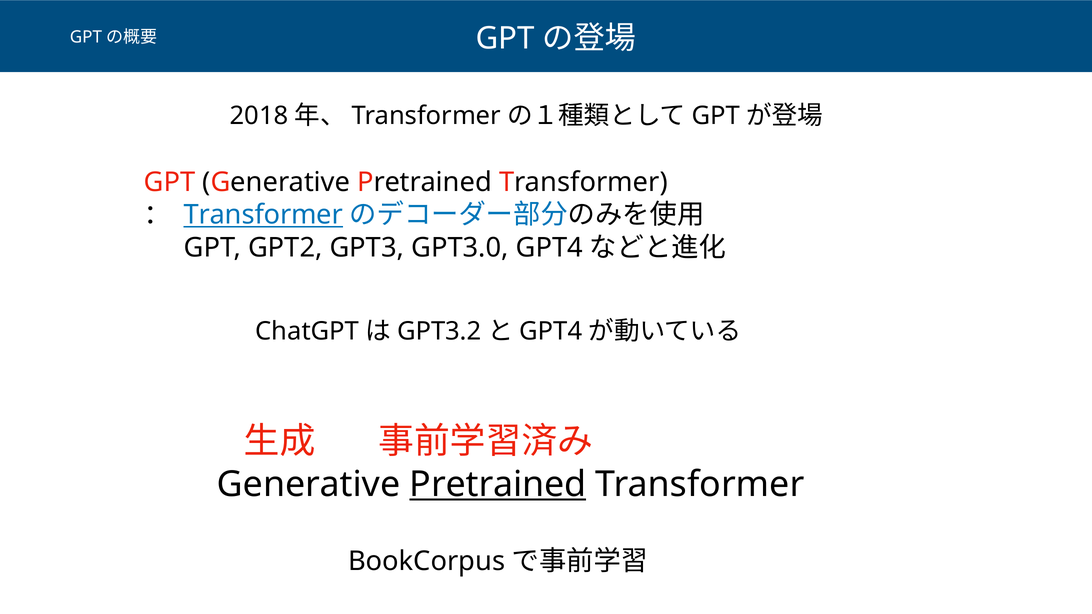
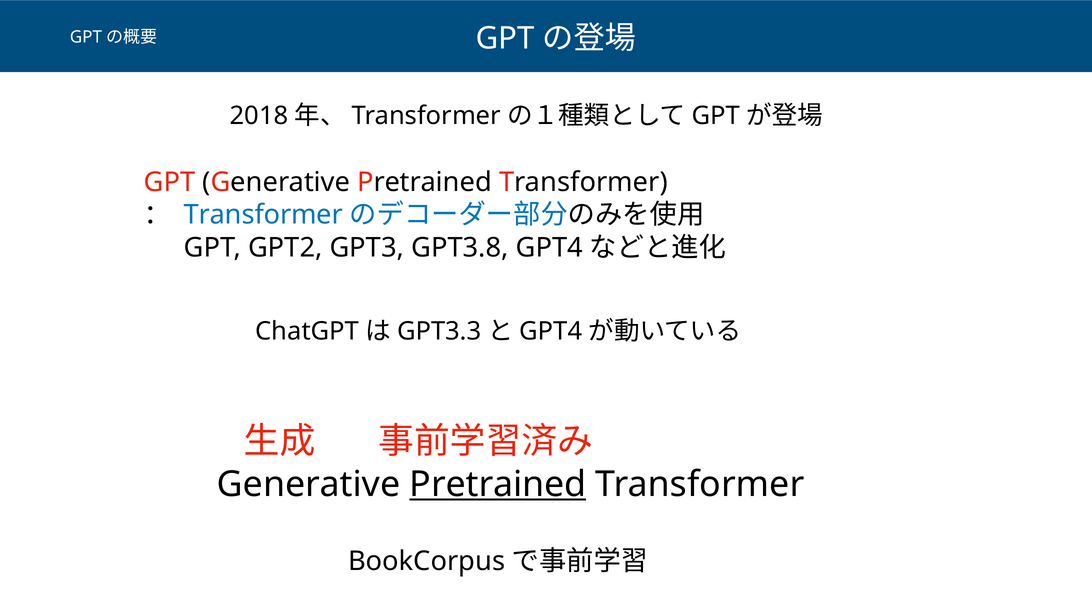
Transformer at (263, 215) underline: present -> none
GPT3.0: GPT3.0 -> GPT3.8
GPT3.2: GPT3.2 -> GPT3.3
